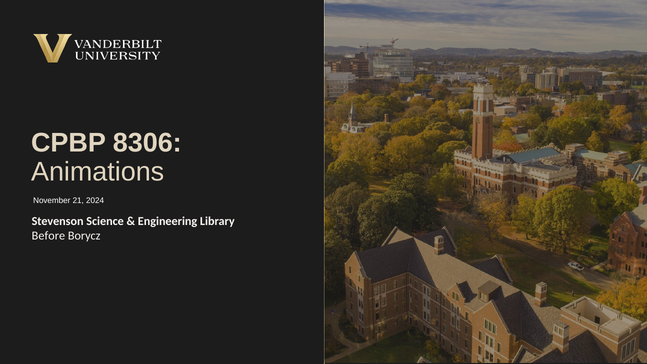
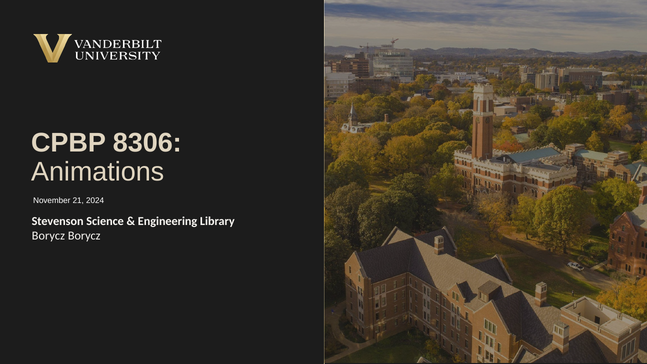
Before at (48, 236): Before -> Borycz
